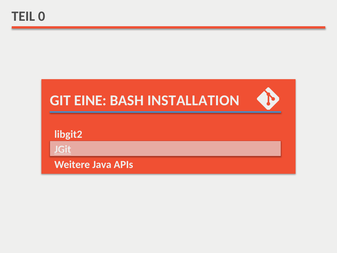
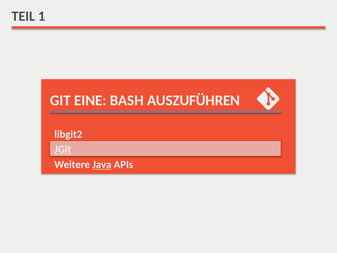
0: 0 -> 1
INSTALLATION: INSTALLATION -> AUSZUFÜHREN
Java underline: none -> present
